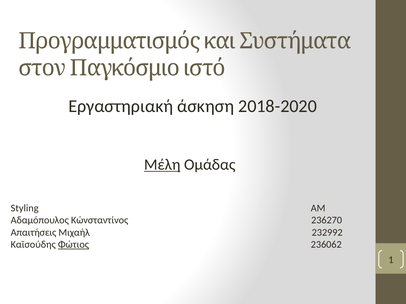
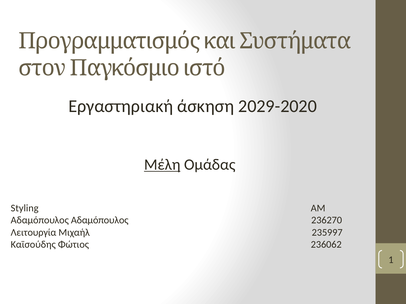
2018-2020: 2018-2020 -> 2029-2020
Αδαμόπουλος Κώνσταντίνος: Κώνσταντίνος -> Αδαμόπουλος
Απαιτήσεις: Απαιτήσεις -> Λειτουργία
232992: 232992 -> 235997
Φώτιος underline: present -> none
